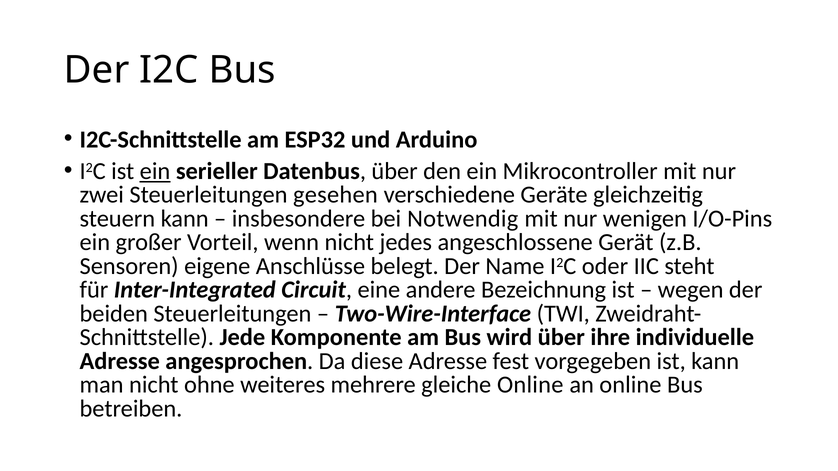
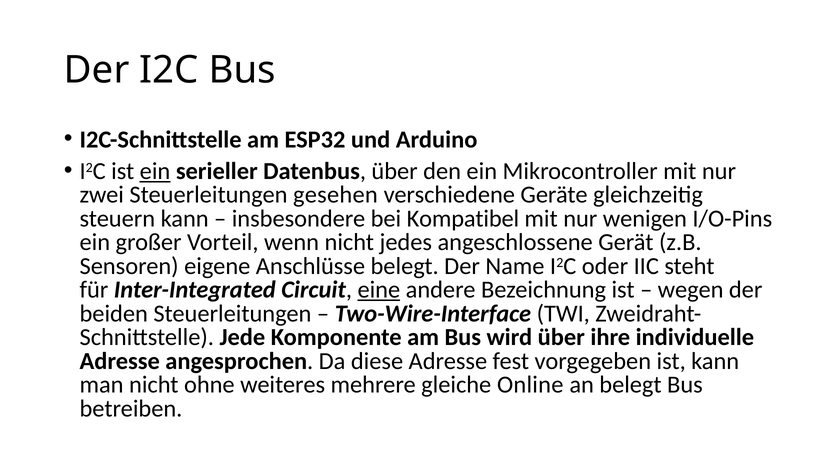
Notwendig: Notwendig -> Kompatibel
eine underline: none -> present
an online: online -> belegt
